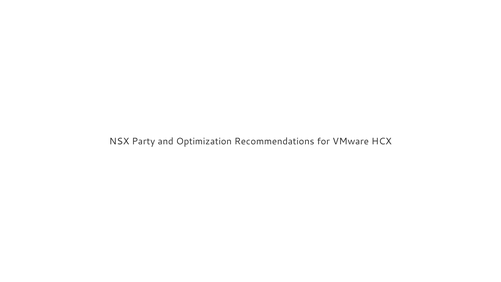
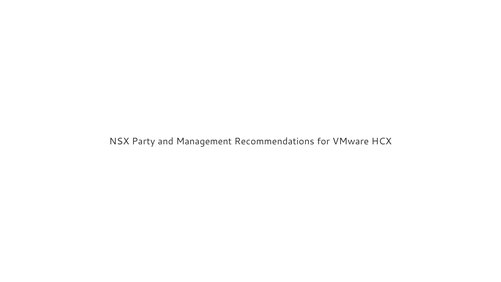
Optimization: Optimization -> Management
